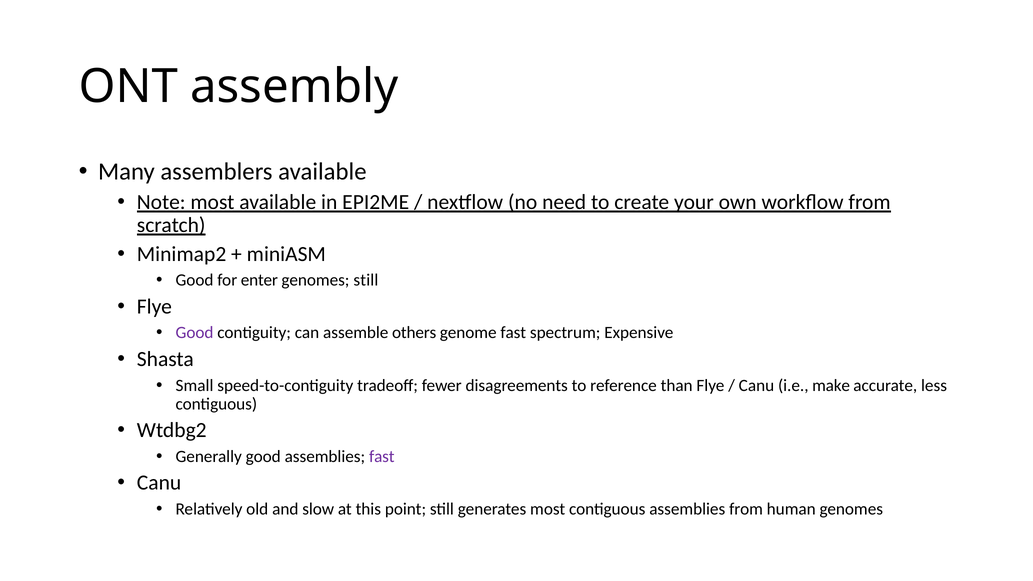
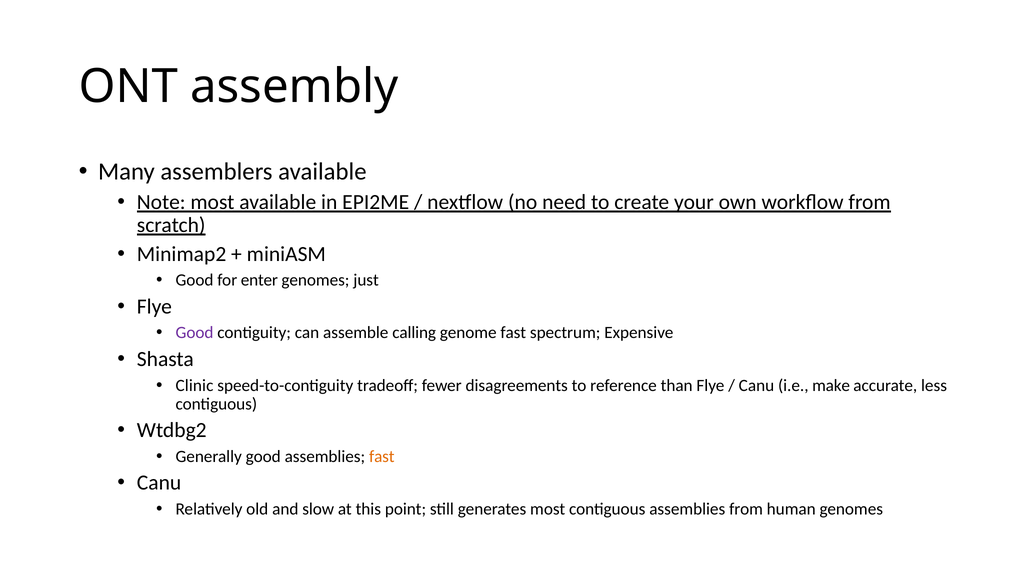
genomes still: still -> just
others: others -> calling
Small: Small -> Clinic
fast at (382, 457) colour: purple -> orange
